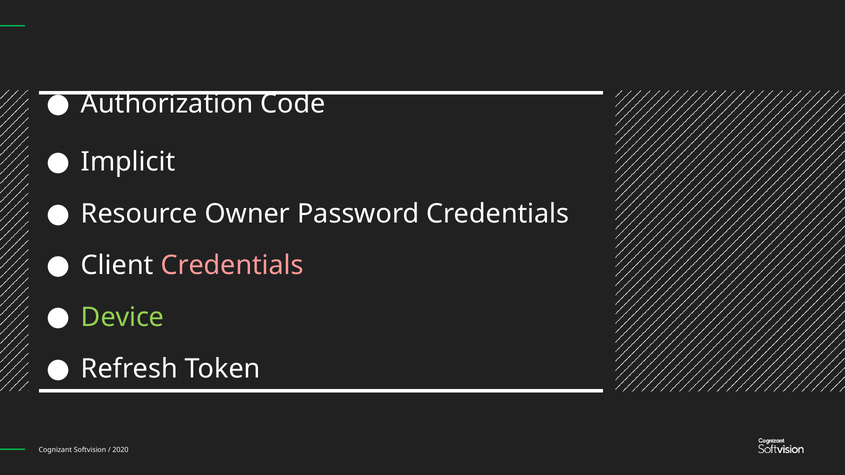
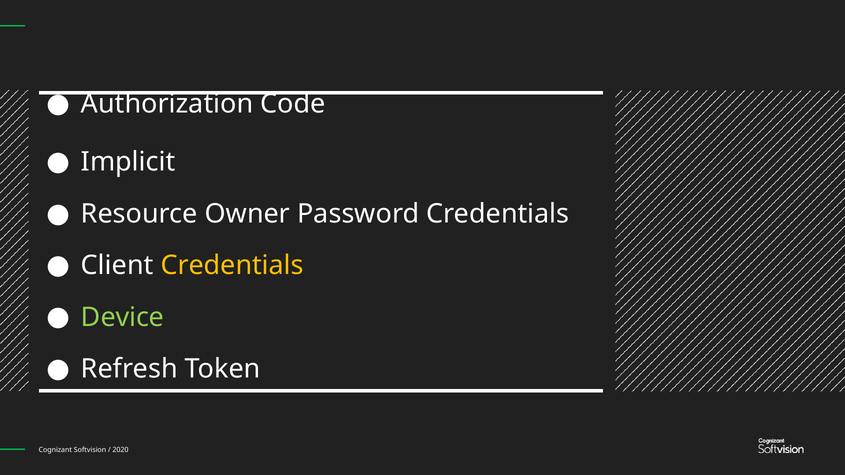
Credentials at (232, 266) colour: pink -> yellow
